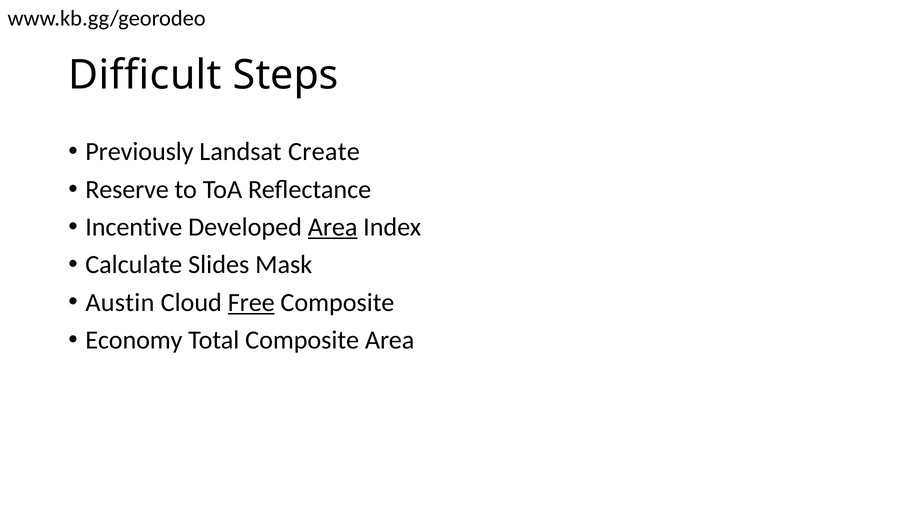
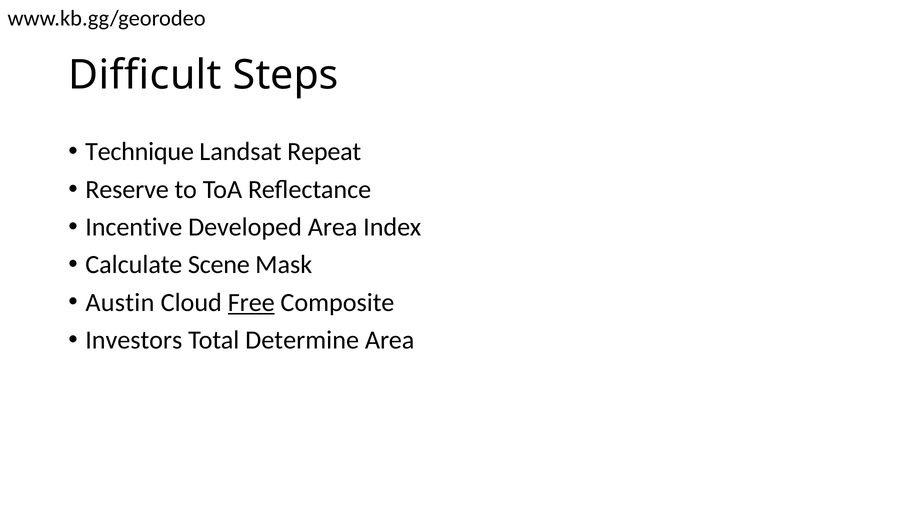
Previously: Previously -> Technique
Create: Create -> Repeat
Area at (333, 227) underline: present -> none
Slides: Slides -> Scene
Economy: Economy -> Investors
Total Composite: Composite -> Determine
